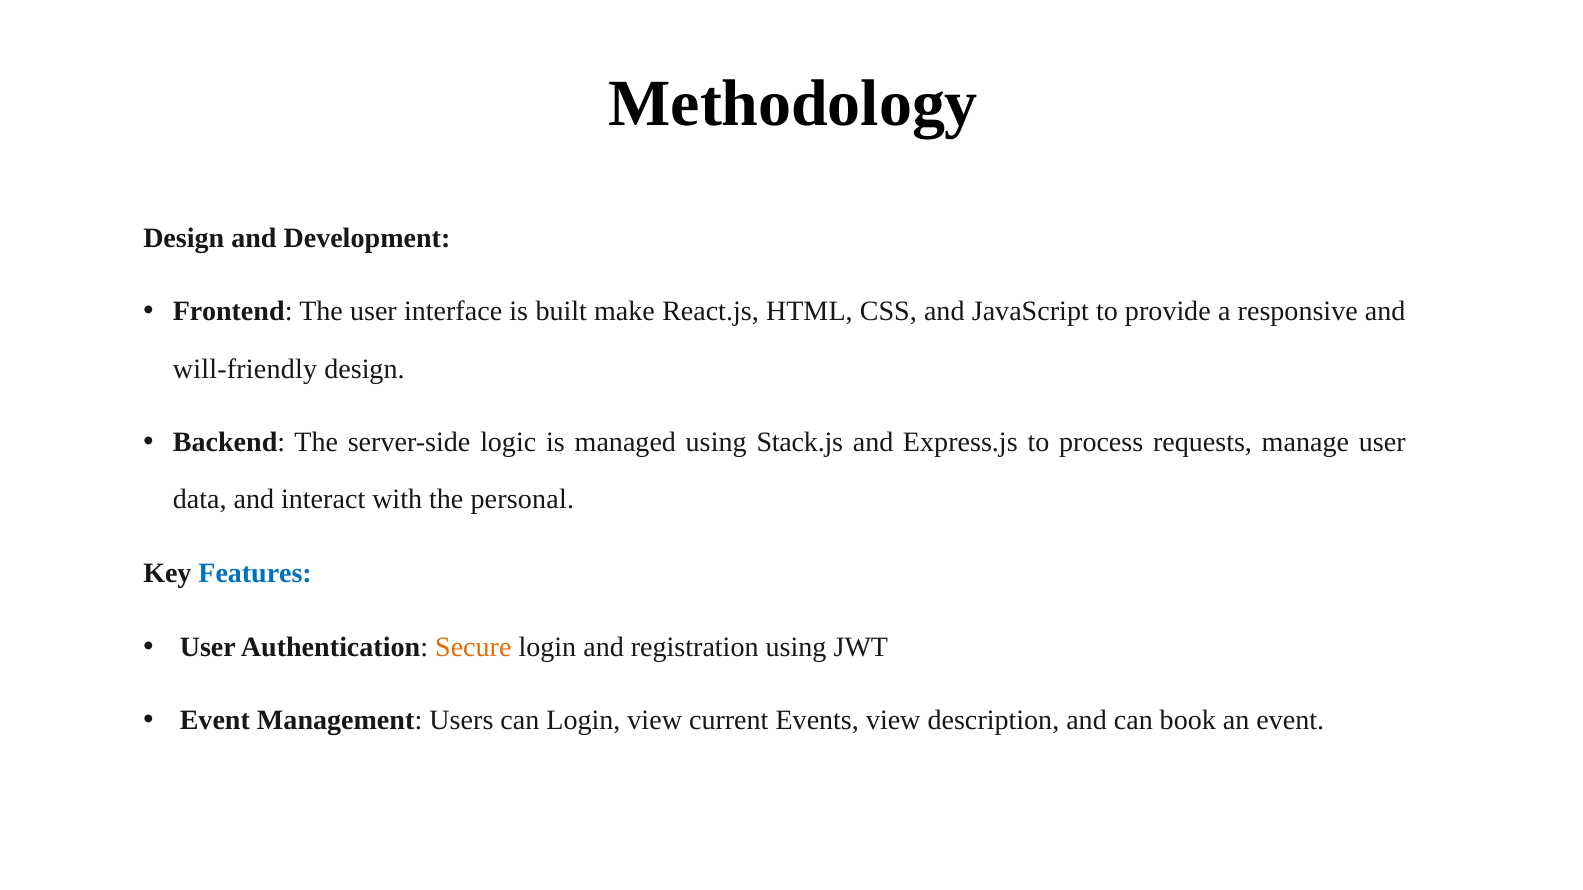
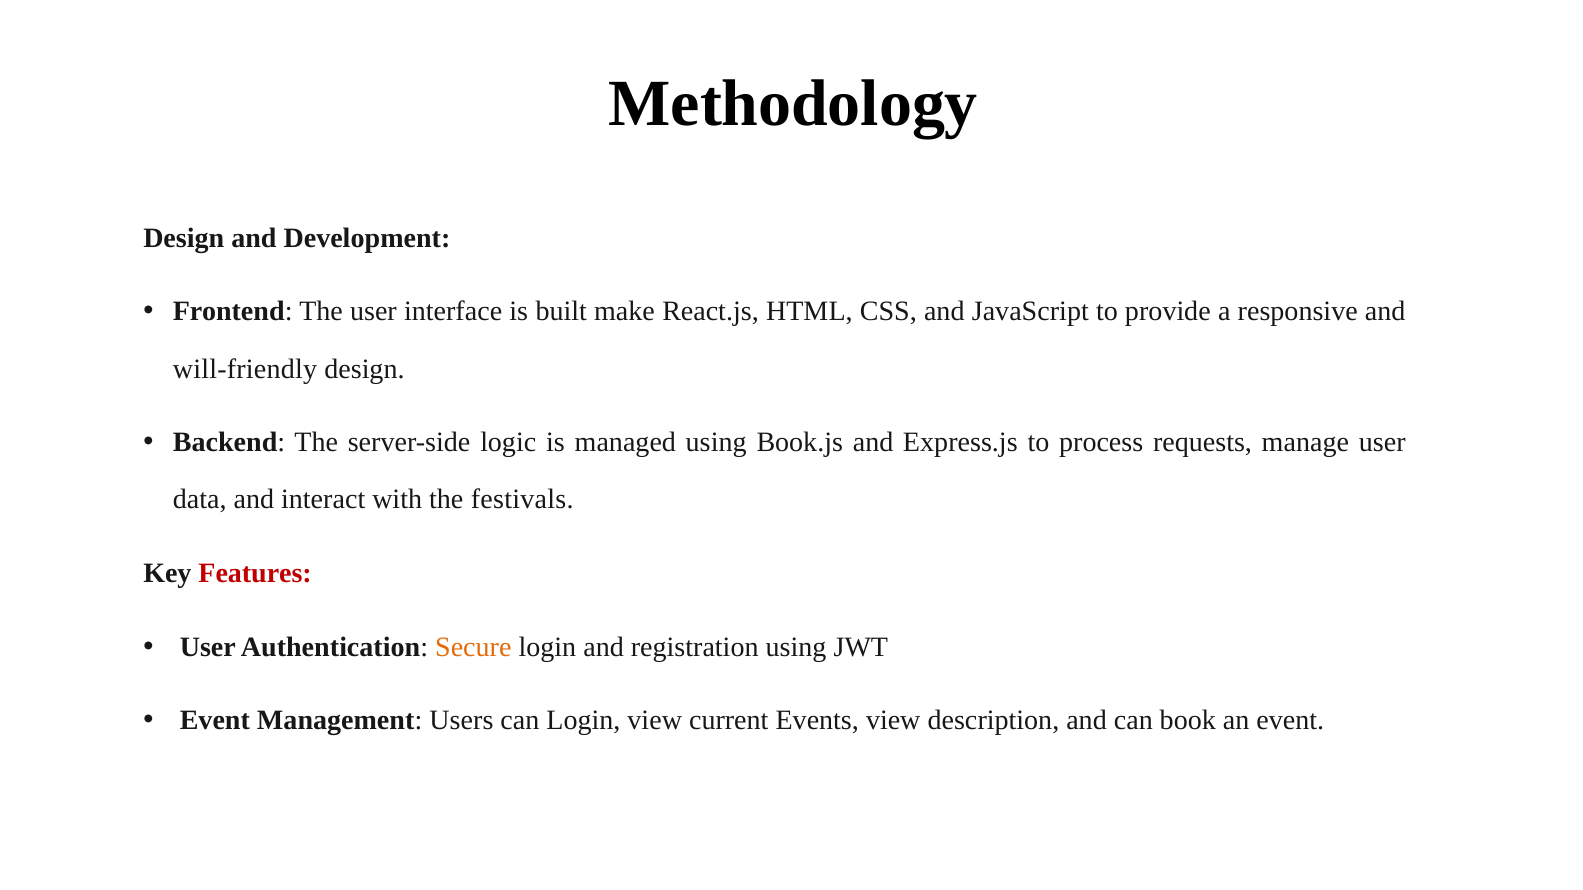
Stack.js: Stack.js -> Book.js
personal: personal -> festivals
Features colour: blue -> red
